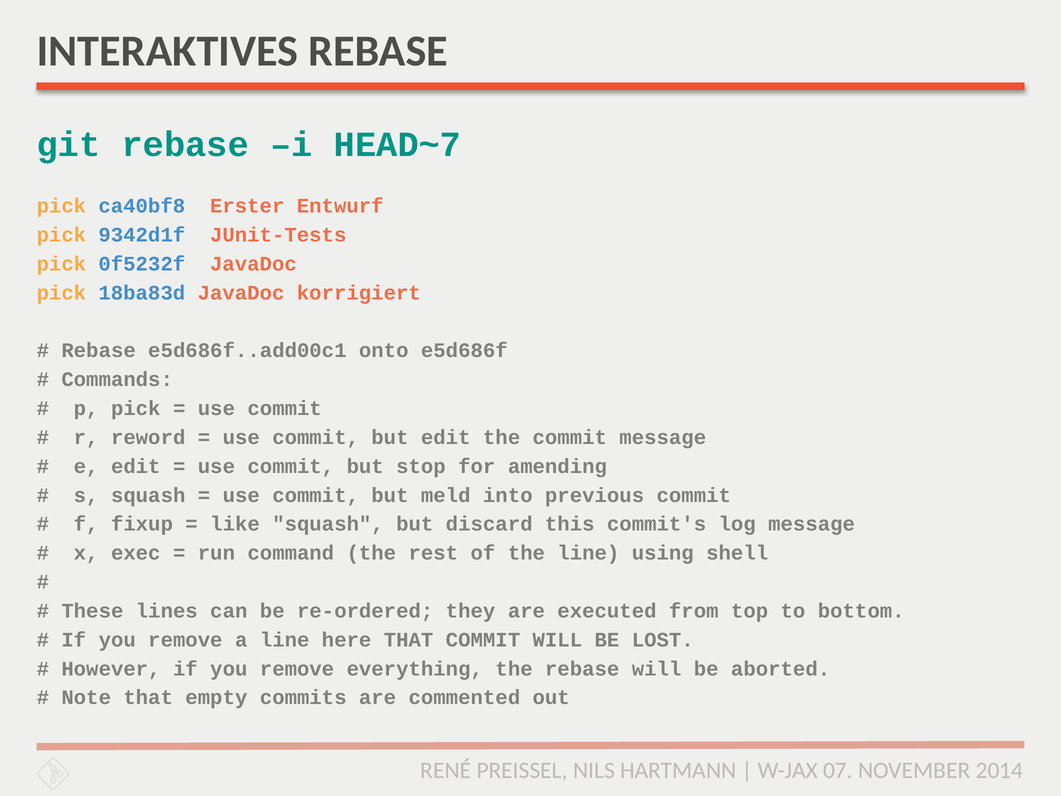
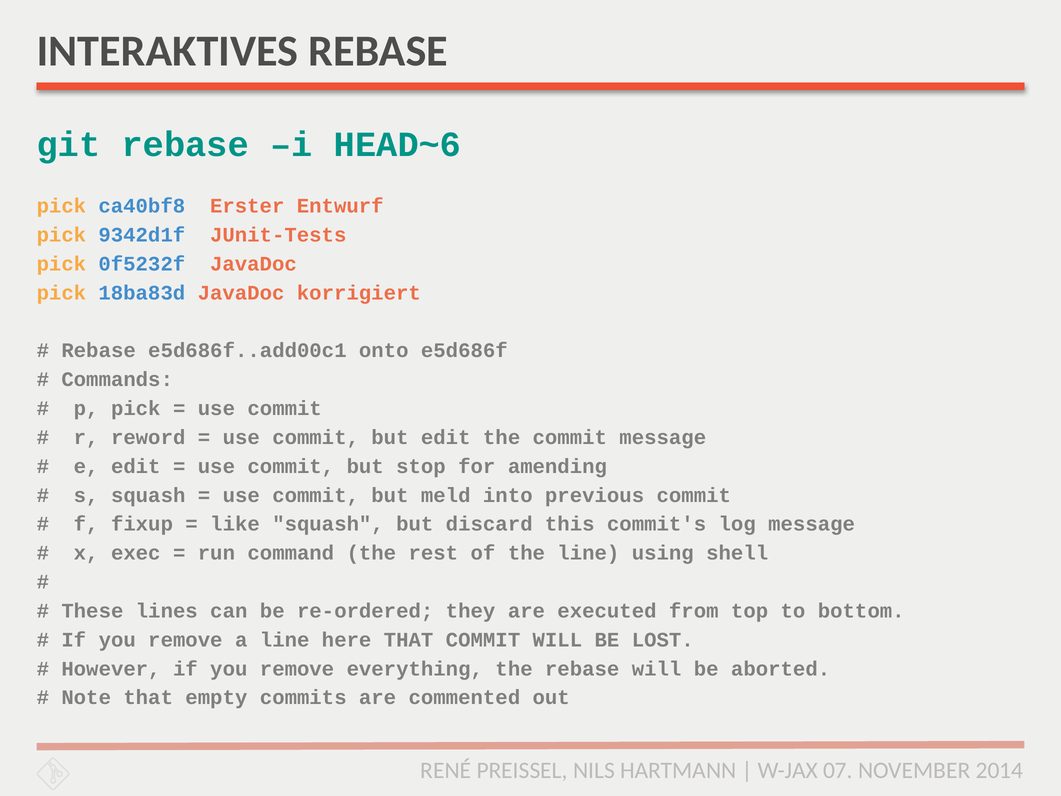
HEAD~7: HEAD~7 -> HEAD~6
